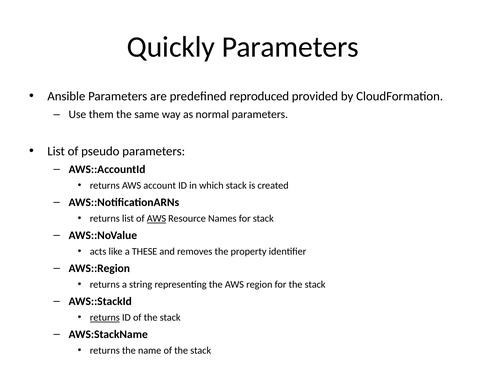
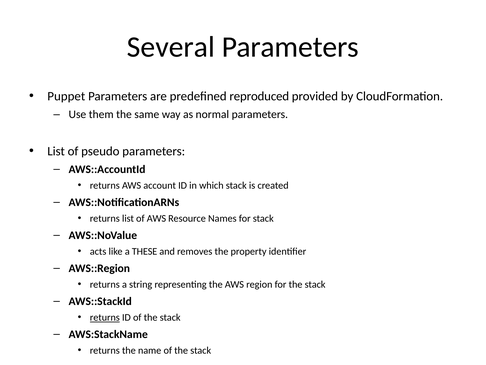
Quickly: Quickly -> Several
Ansible: Ansible -> Puppet
AWS at (156, 218) underline: present -> none
